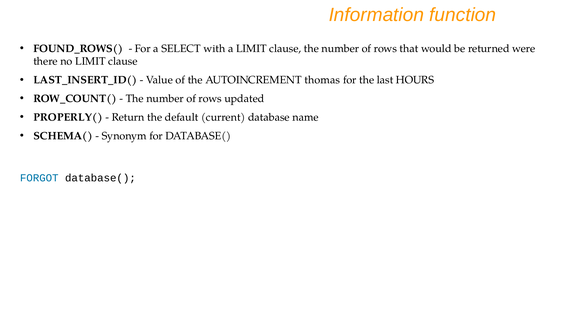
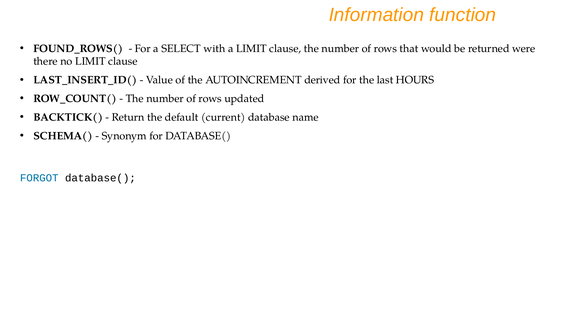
thomas: thomas -> derived
PROPERLY(: PROPERLY( -> BACKTICK(
